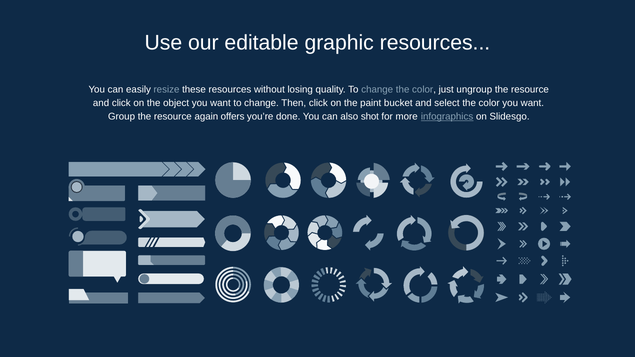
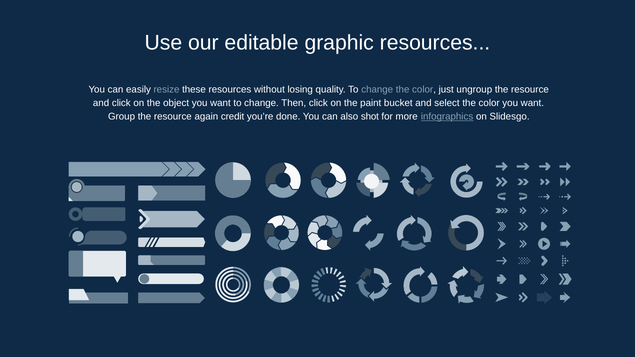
offers: offers -> credit
